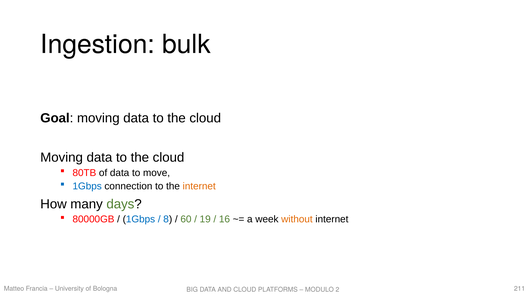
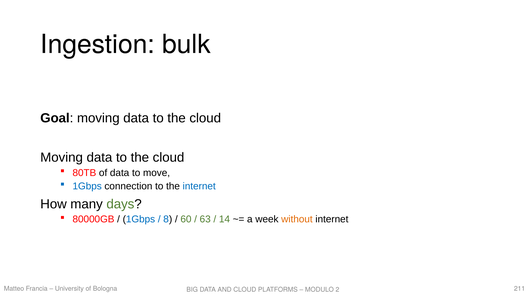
internet at (199, 187) colour: orange -> blue
19: 19 -> 63
16: 16 -> 14
